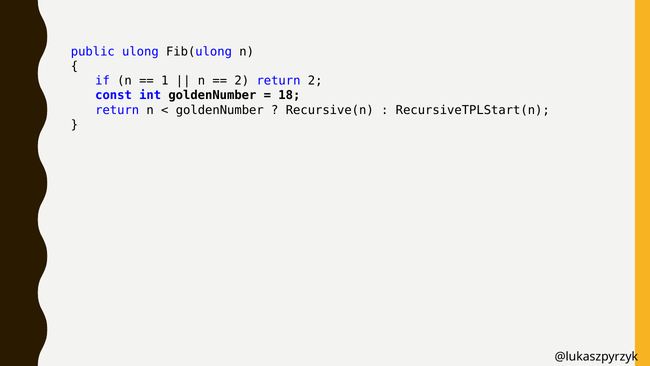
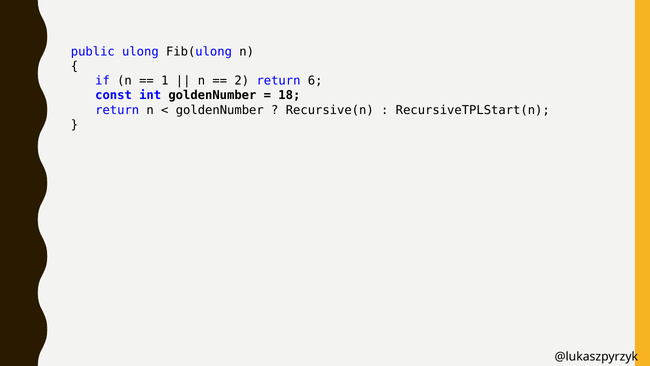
return 2: 2 -> 6
